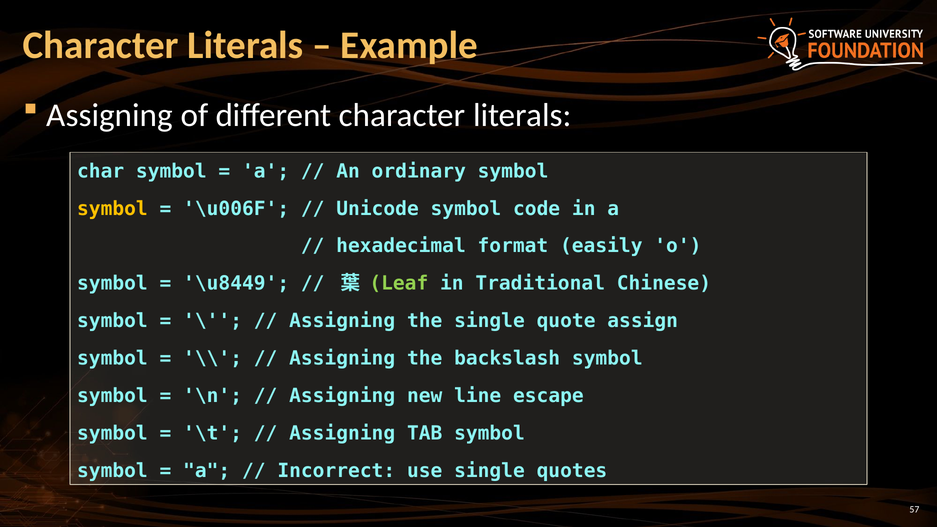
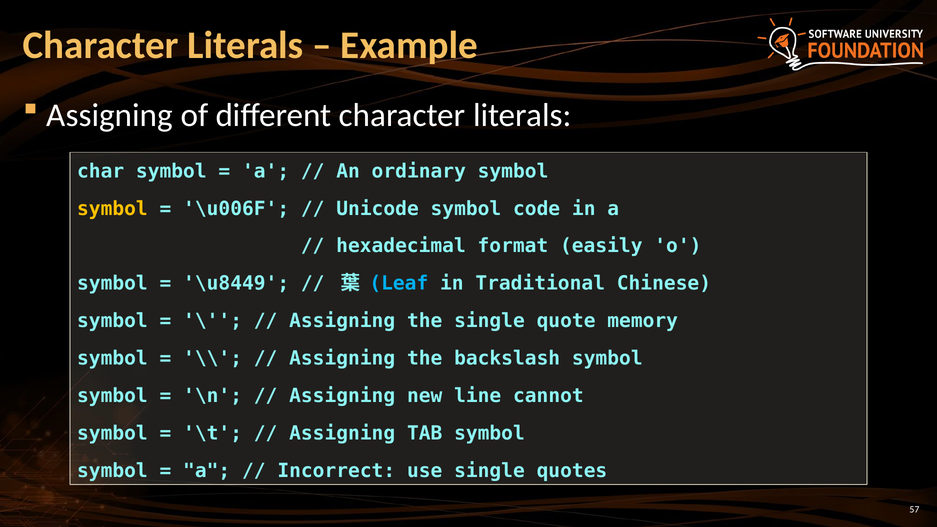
Leaf colour: light green -> light blue
assign: assign -> memory
escape: escape -> cannot
